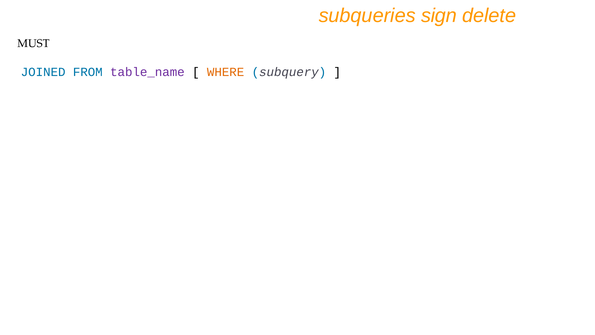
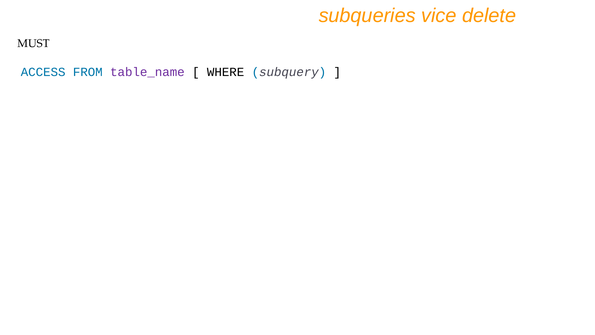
sign: sign -> vice
JOINED: JOINED -> ACCESS
WHERE colour: orange -> black
